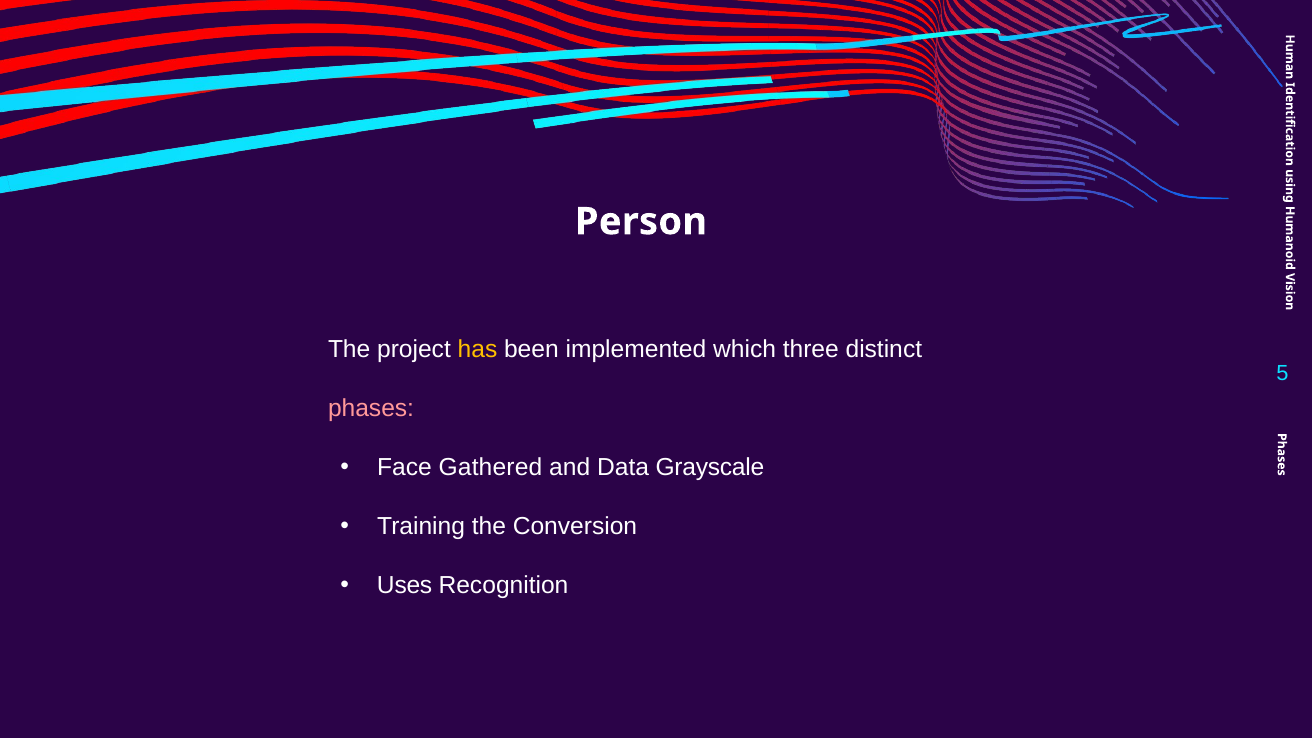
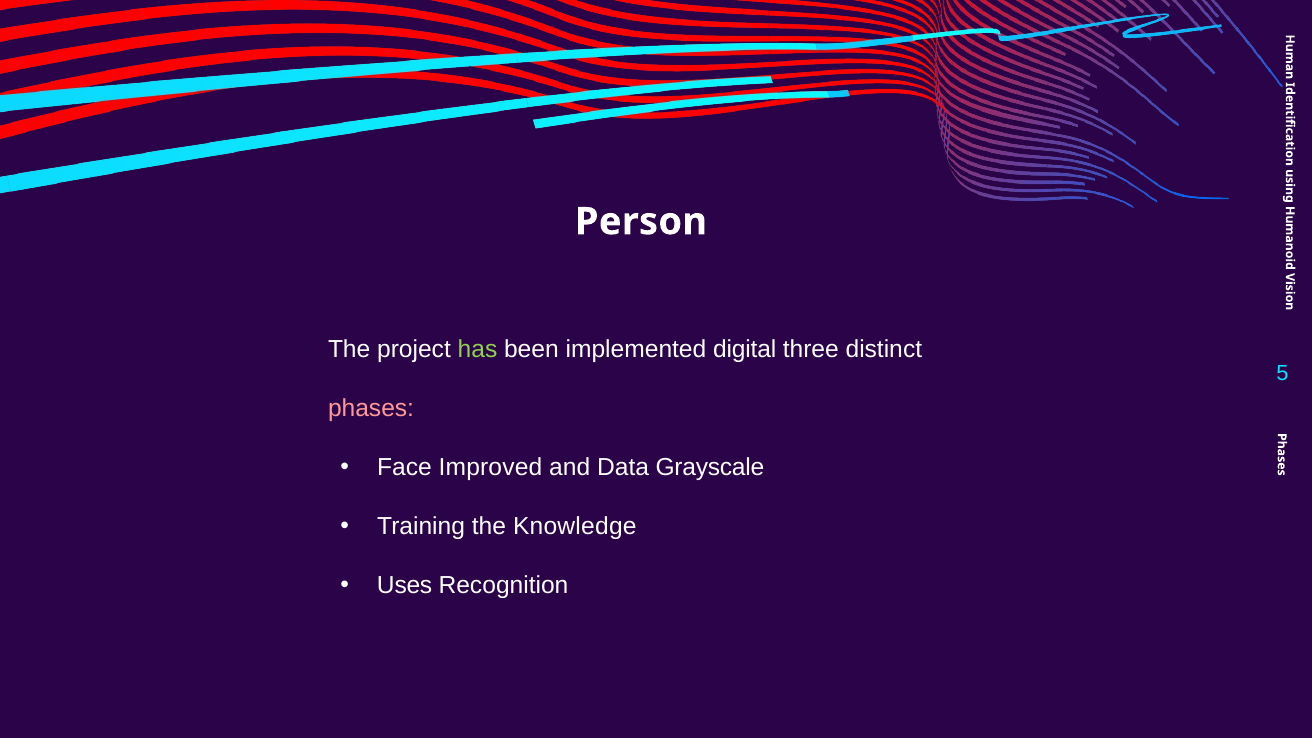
has colour: yellow -> light green
which: which -> digital
Gathered: Gathered -> Improved
Conversion: Conversion -> Knowledge
